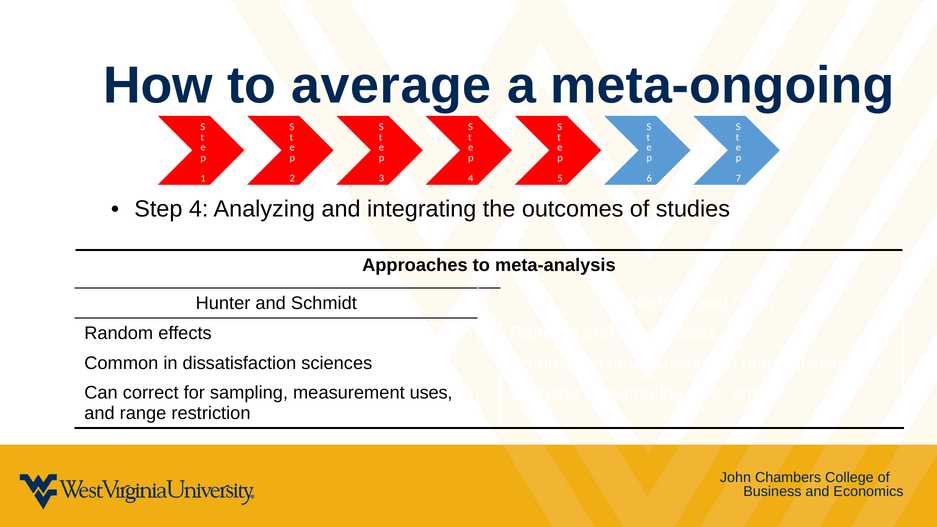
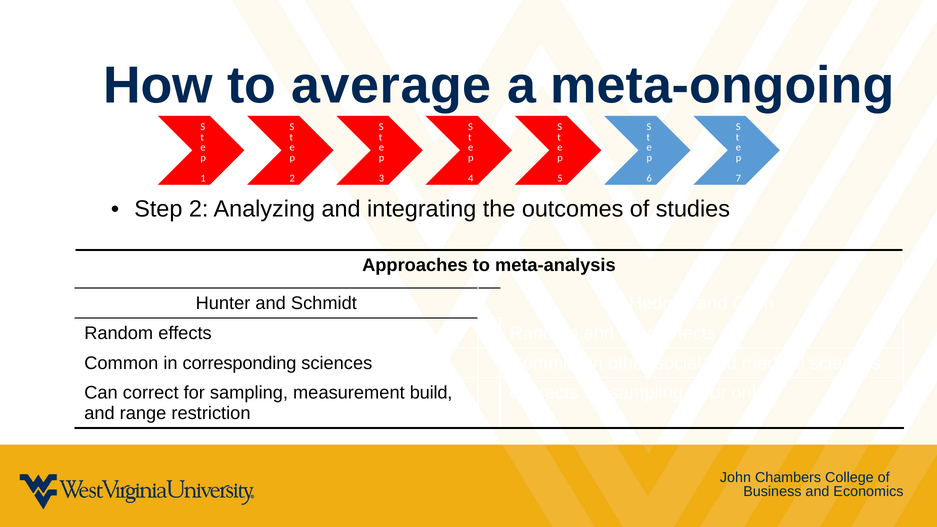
Step 4: 4 -> 2
dissatisfaction: dissatisfaction -> corresponding
uses: uses -> build
